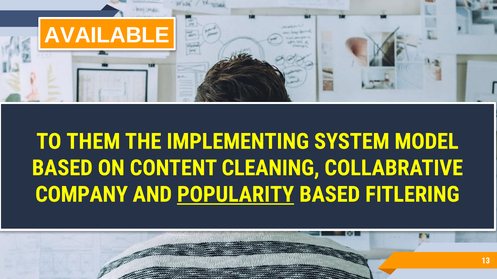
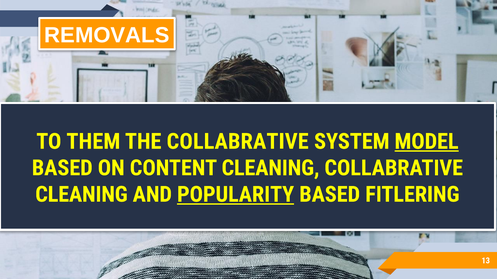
AVAILABLE: AVAILABLE -> REMOVALS
THE IMPLEMENTING: IMPLEMENTING -> COLLABRATIVE
MODEL underline: none -> present
COMPANY at (82, 195): COMPANY -> CLEANING
